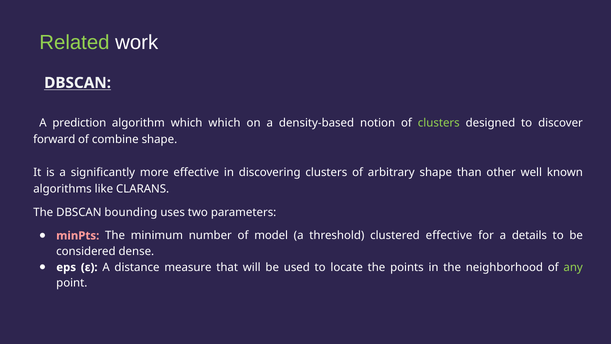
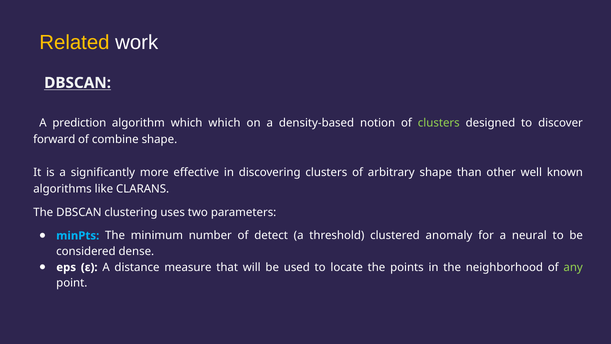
Related colour: light green -> yellow
bounding: bounding -> clustering
minPts colour: pink -> light blue
model: model -> detect
clustered effective: effective -> anomaly
details: details -> neural
